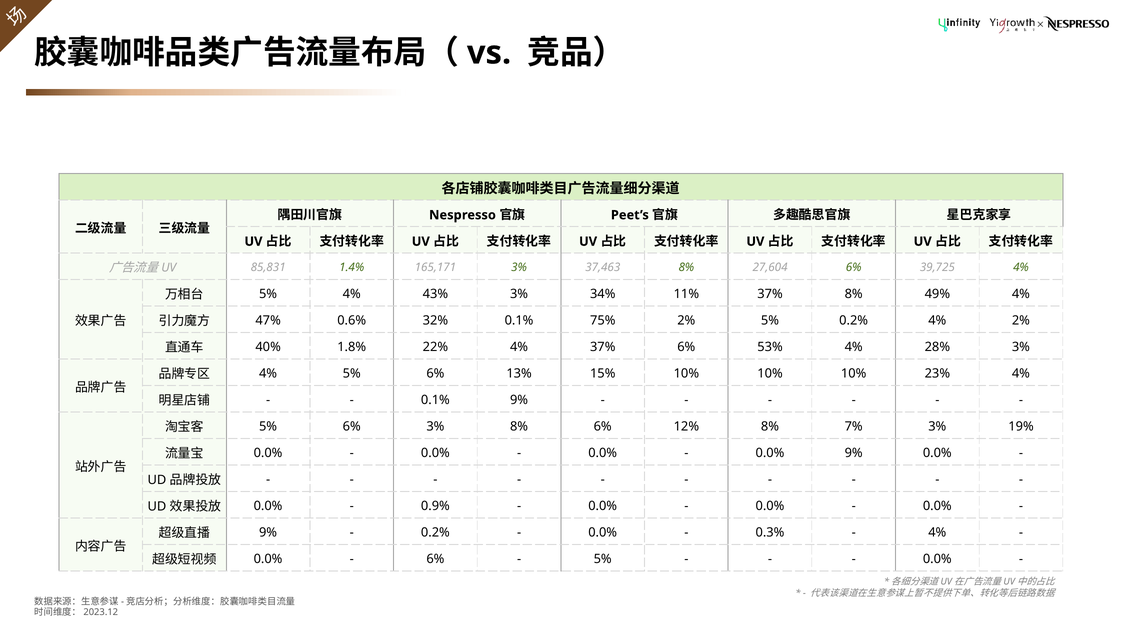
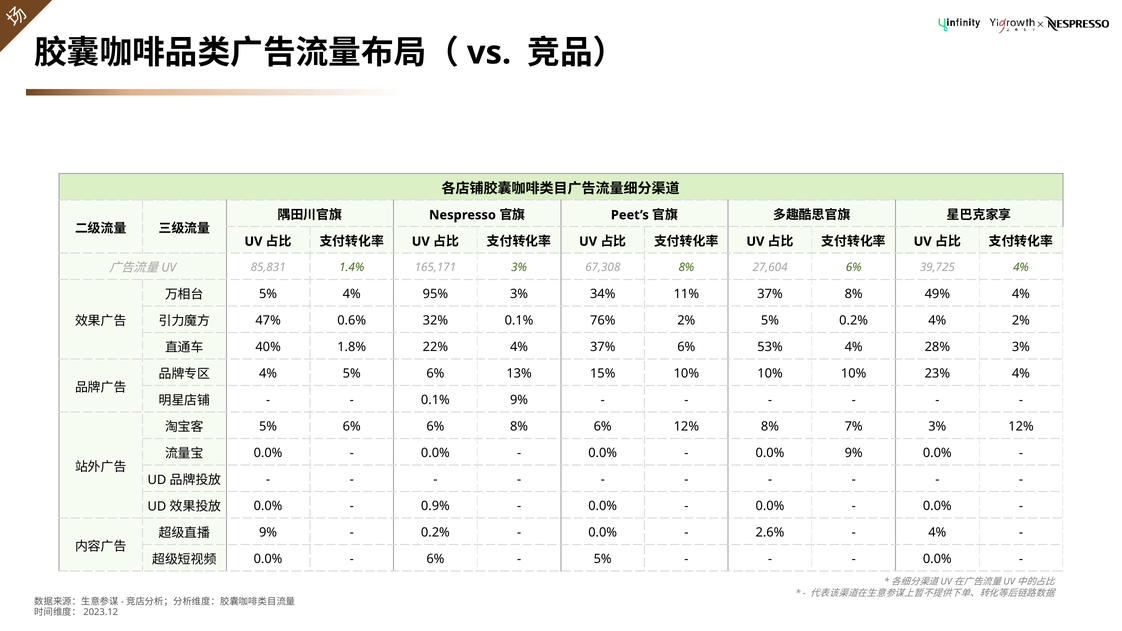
37,463: 37,463 -> 67,308
43%: 43% -> 95%
75%: 75% -> 76%
6% 3%: 3% -> 6%
3% 19%: 19% -> 12%
0.3%: 0.3% -> 2.6%
